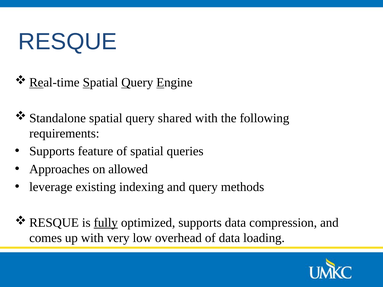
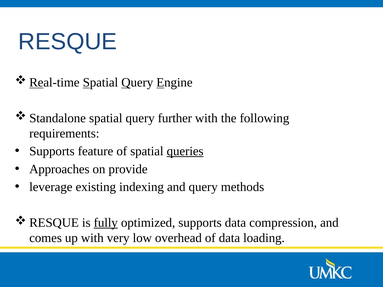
shared: shared -> further
queries underline: none -> present
allowed: allowed -> provide
